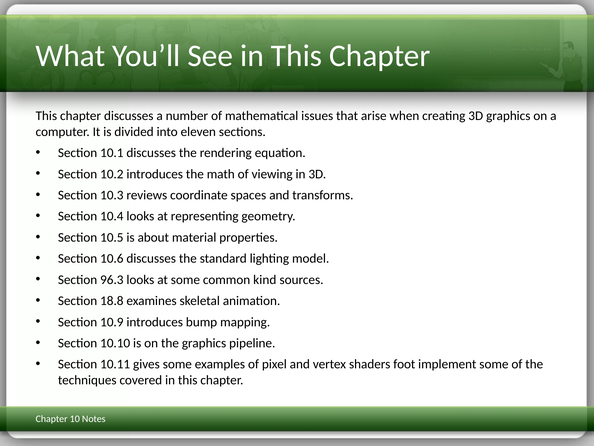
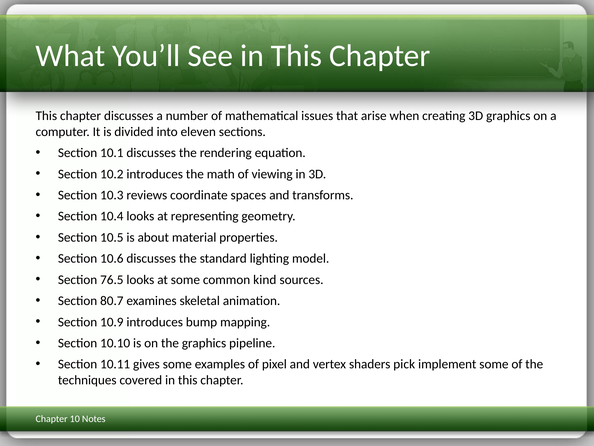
96.3: 96.3 -> 76.5
18.8: 18.8 -> 80.7
foot: foot -> pick
